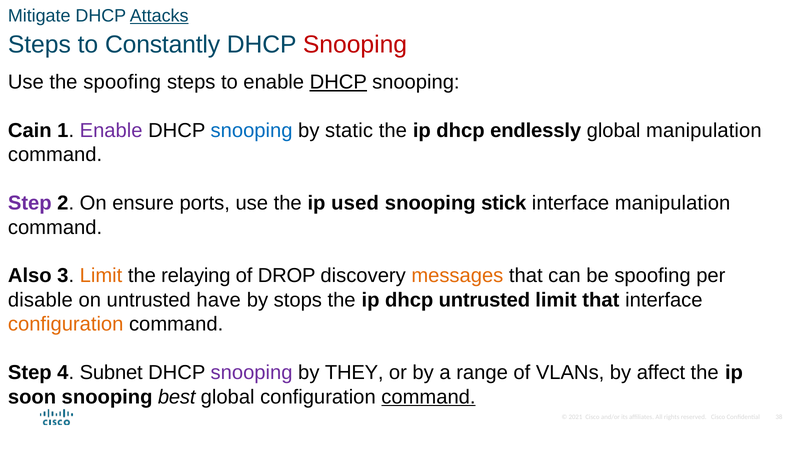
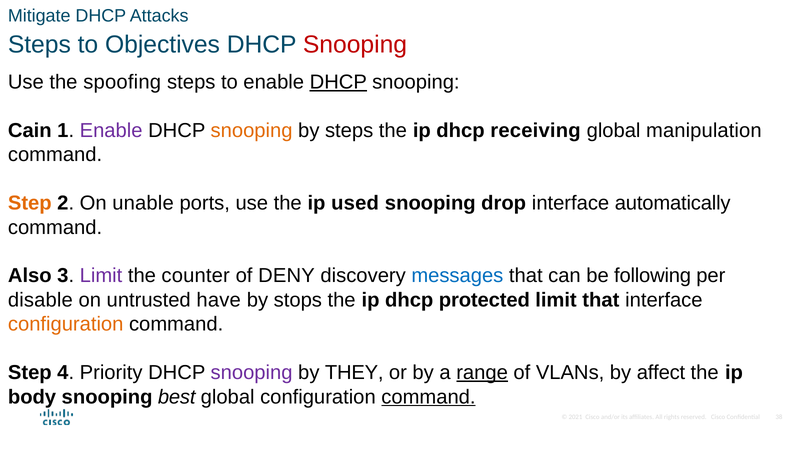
Attacks underline: present -> none
Constantly: Constantly -> Objectives
snooping at (252, 131) colour: blue -> orange
by static: static -> steps
endlessly: endlessly -> receiving
Step at (30, 203) colour: purple -> orange
ensure: ensure -> unable
stick: stick -> drop
interface manipulation: manipulation -> automatically
Limit at (101, 276) colour: orange -> purple
relaying: relaying -> counter
DROP: DROP -> DENY
messages colour: orange -> blue
be spoofing: spoofing -> following
dhcp untrusted: untrusted -> protected
Subnet: Subnet -> Priority
range underline: none -> present
soon: soon -> body
